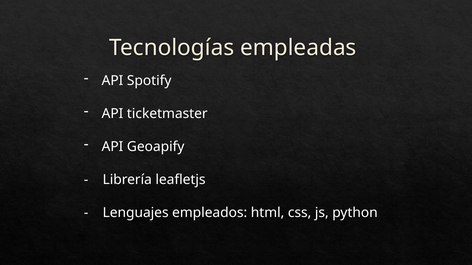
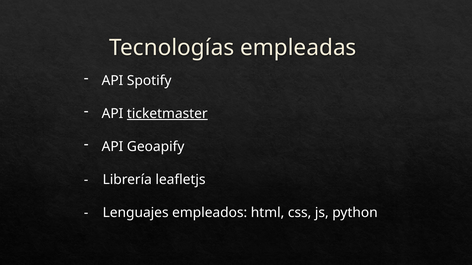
ticketmaster underline: none -> present
